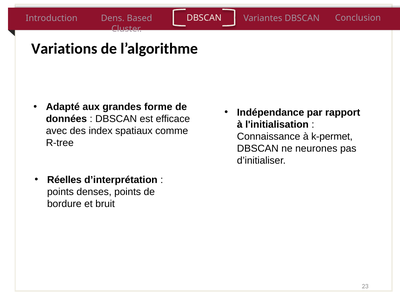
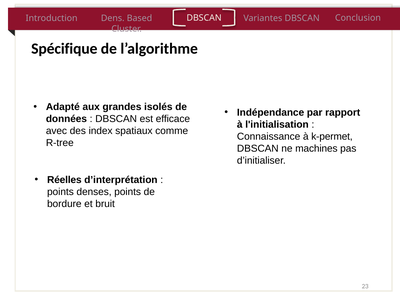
Variations: Variations -> Spécifique
forme: forme -> isolés
neurones: neurones -> machines
